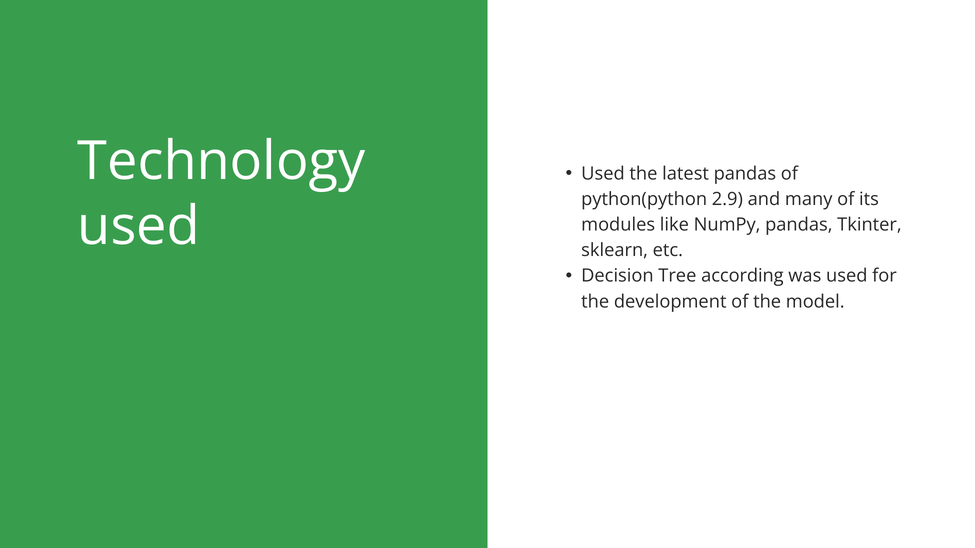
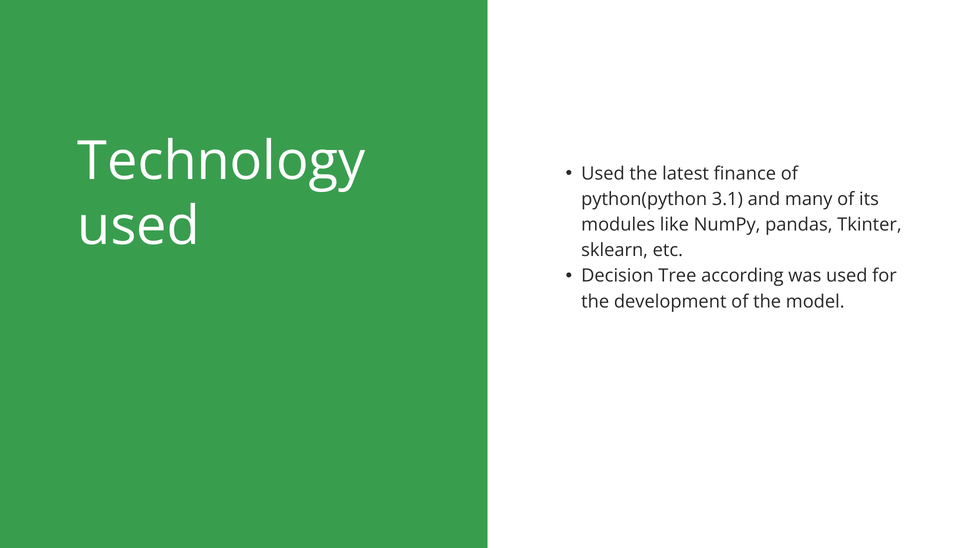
latest pandas: pandas -> finance
2.9: 2.9 -> 3.1
